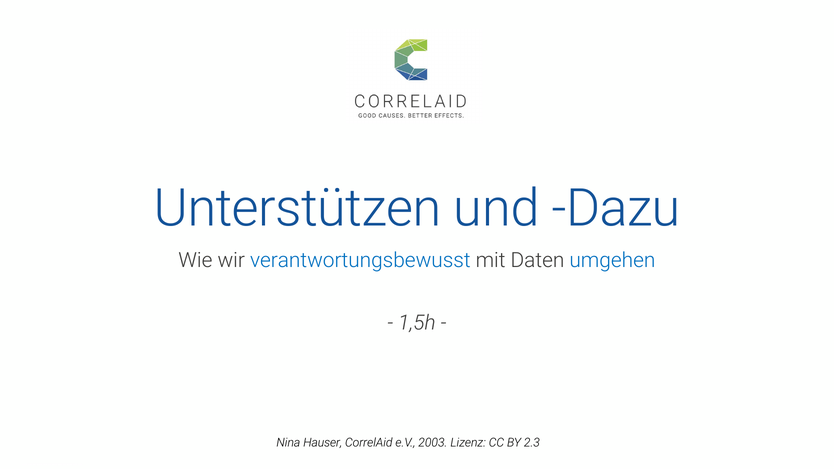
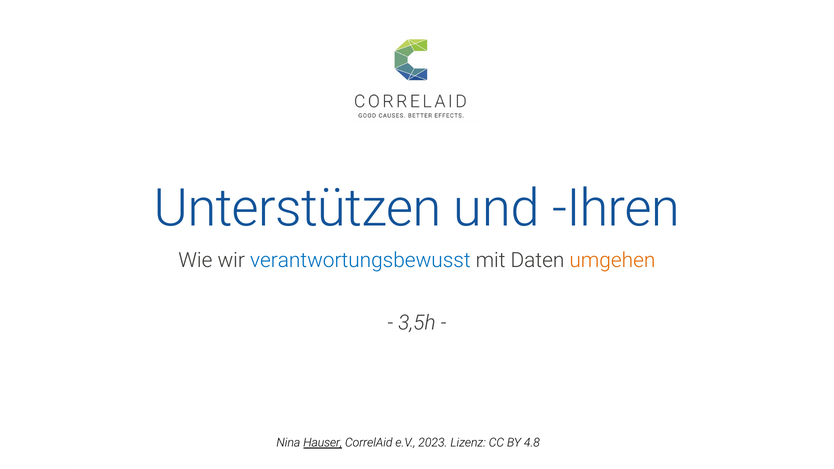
Dazu: Dazu -> Ihren
umgehen colour: blue -> orange
1,5h: 1,5h -> 3,5h
Hauser underline: none -> present
2003: 2003 -> 2023
2.3: 2.3 -> 4.8
